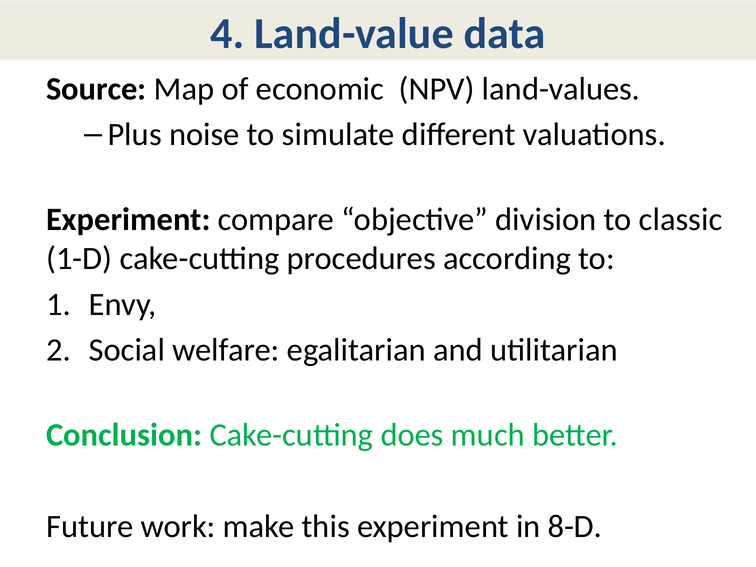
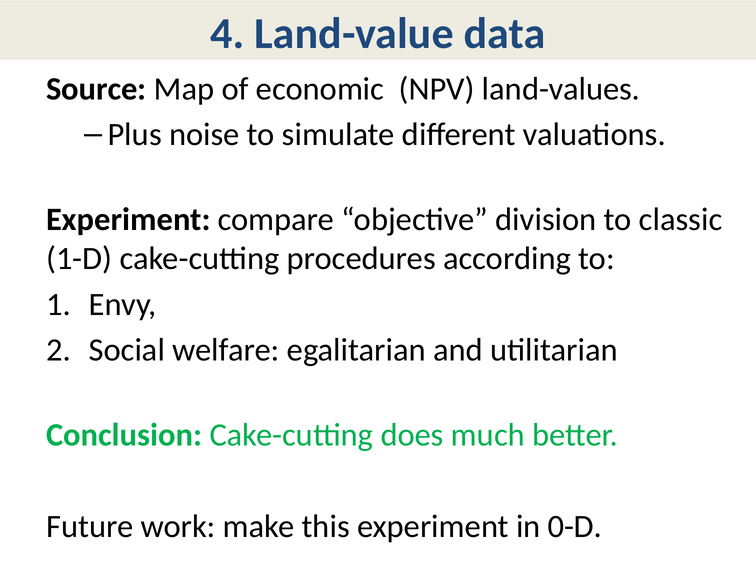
8-D: 8-D -> 0-D
